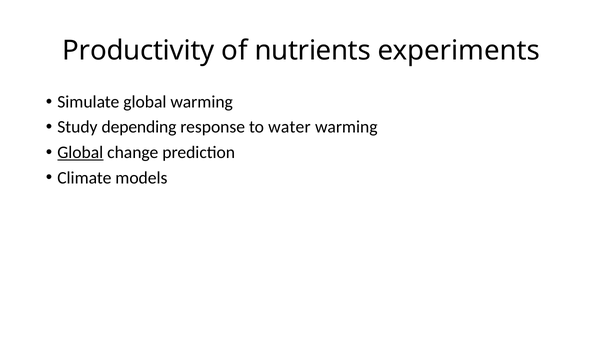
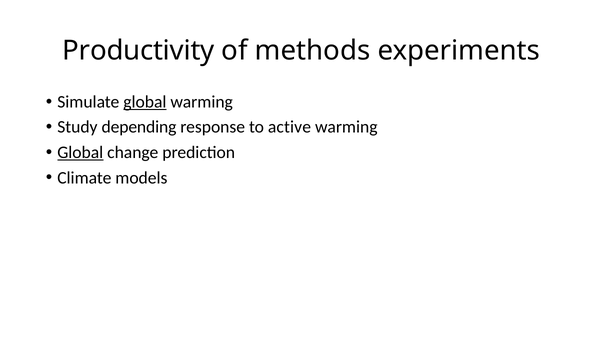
nutrients: nutrients -> methods
global at (145, 102) underline: none -> present
water: water -> active
